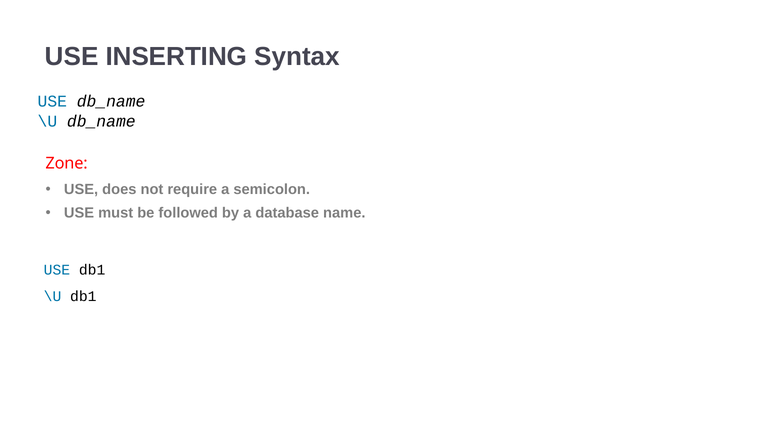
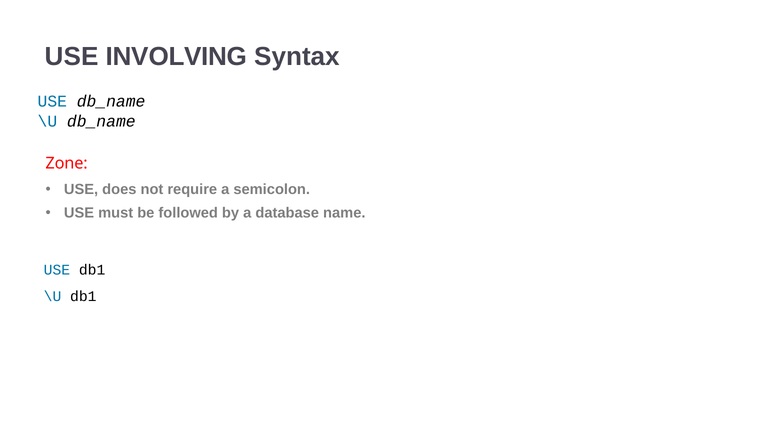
INSERTING: INSERTING -> INVOLVING
